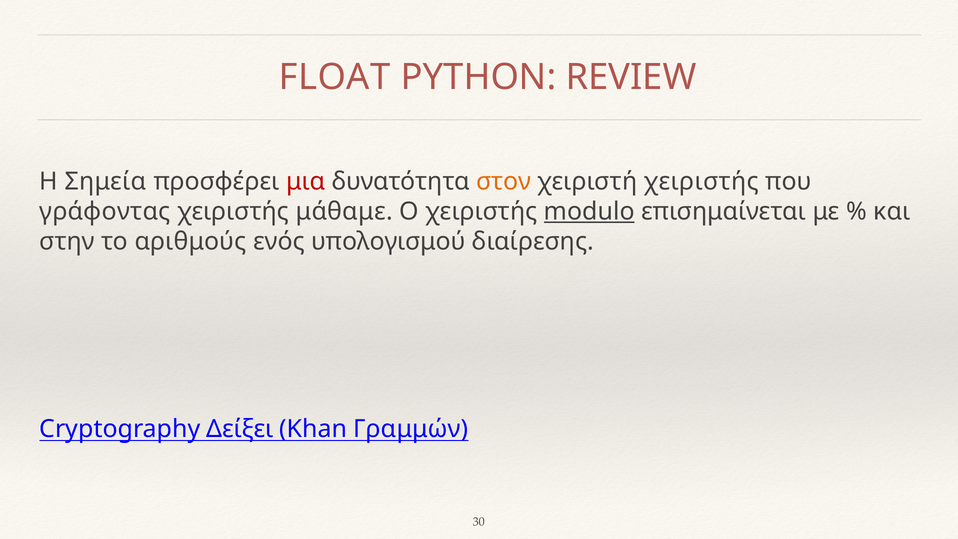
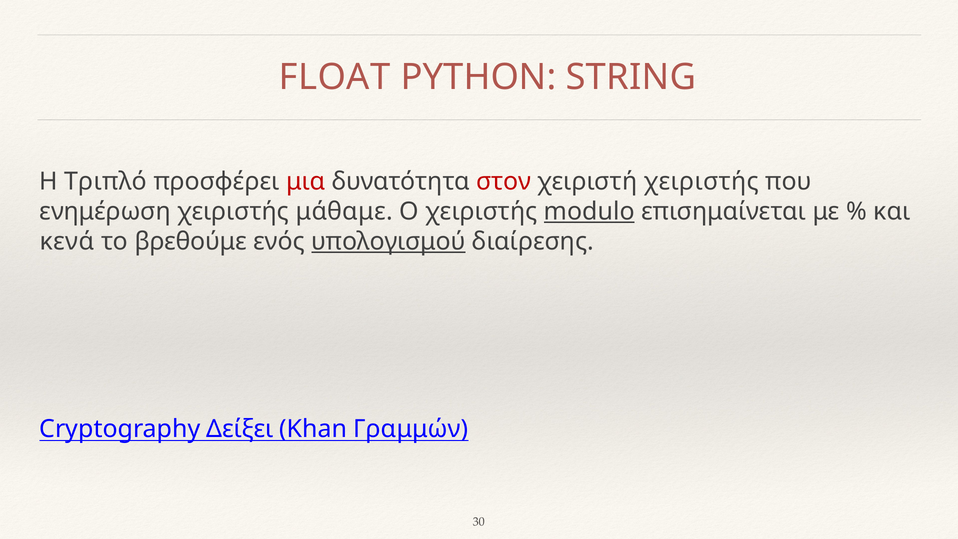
REVIEW: REVIEW -> STRING
Σημεία: Σημεία -> Τριπλό
στον colour: orange -> red
γράφοντας: γράφοντας -> ενημέρωση
στην: στην -> κενά
αριθμούς: αριθμούς -> βρεθούμε
υπολογισμού underline: none -> present
